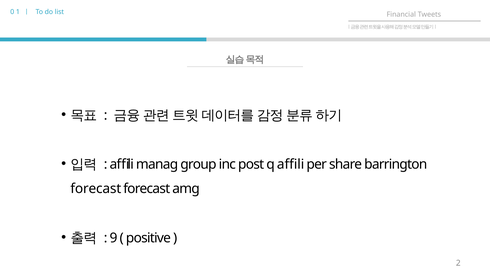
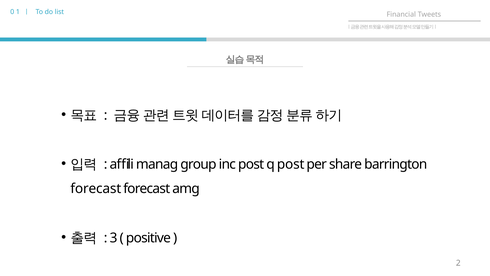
q affili: affili -> post
9: 9 -> 3
